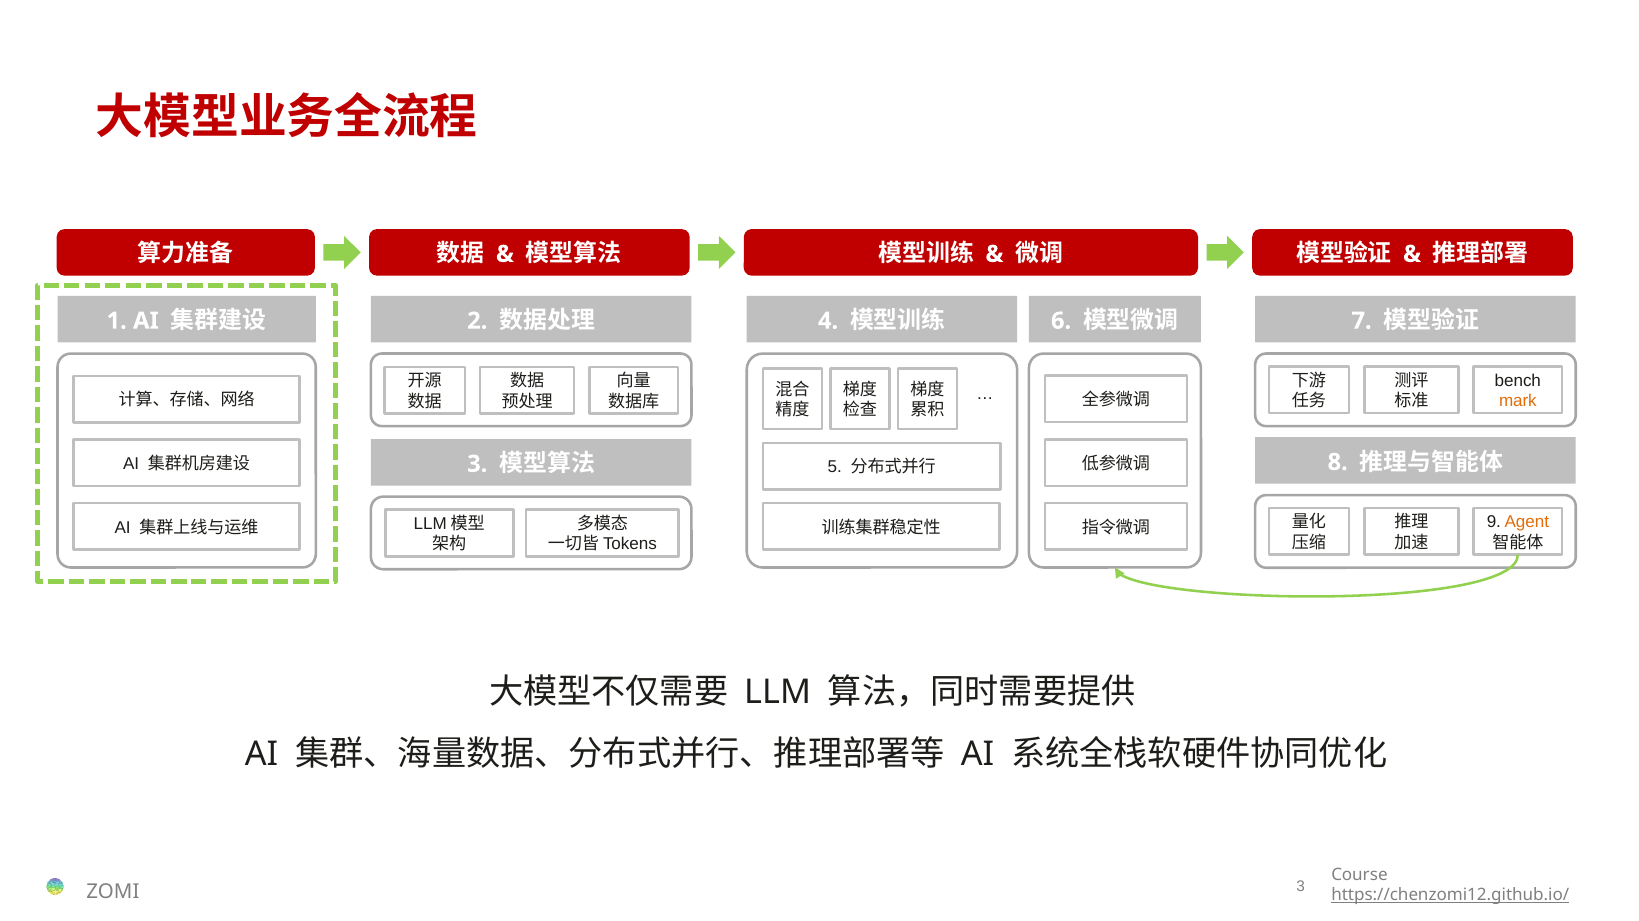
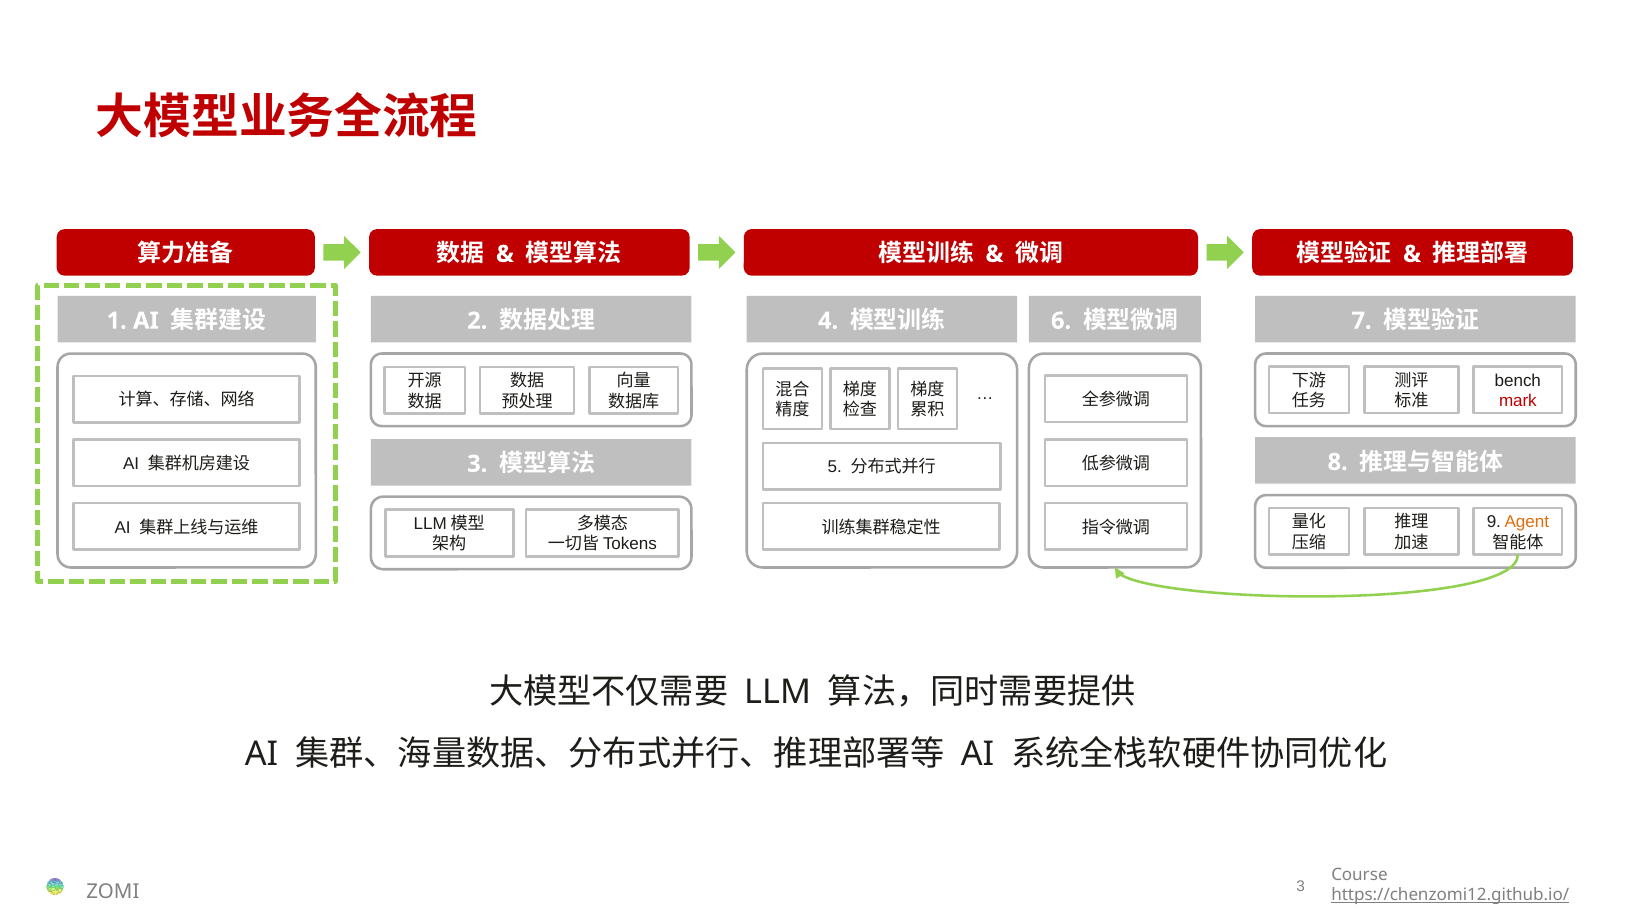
mark colour: orange -> red
